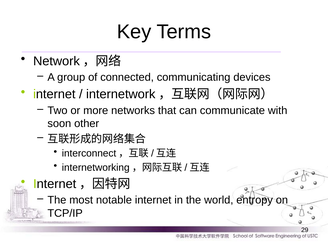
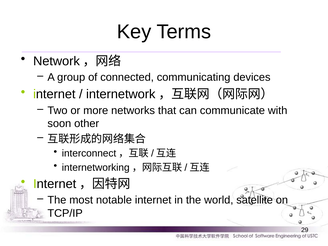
entropy: entropy -> satellite
